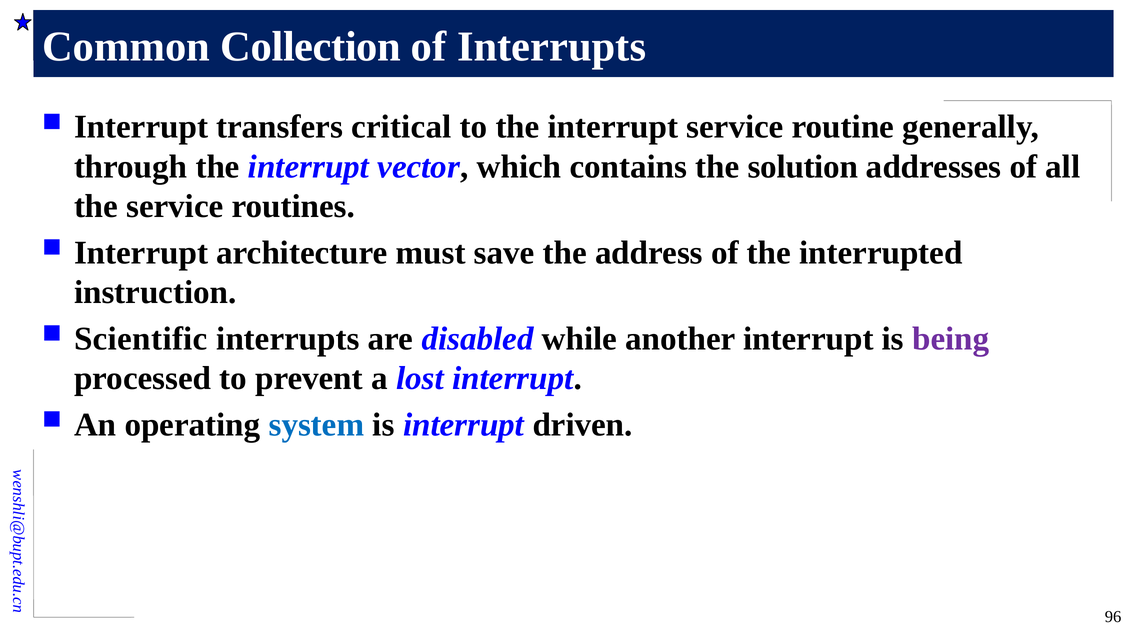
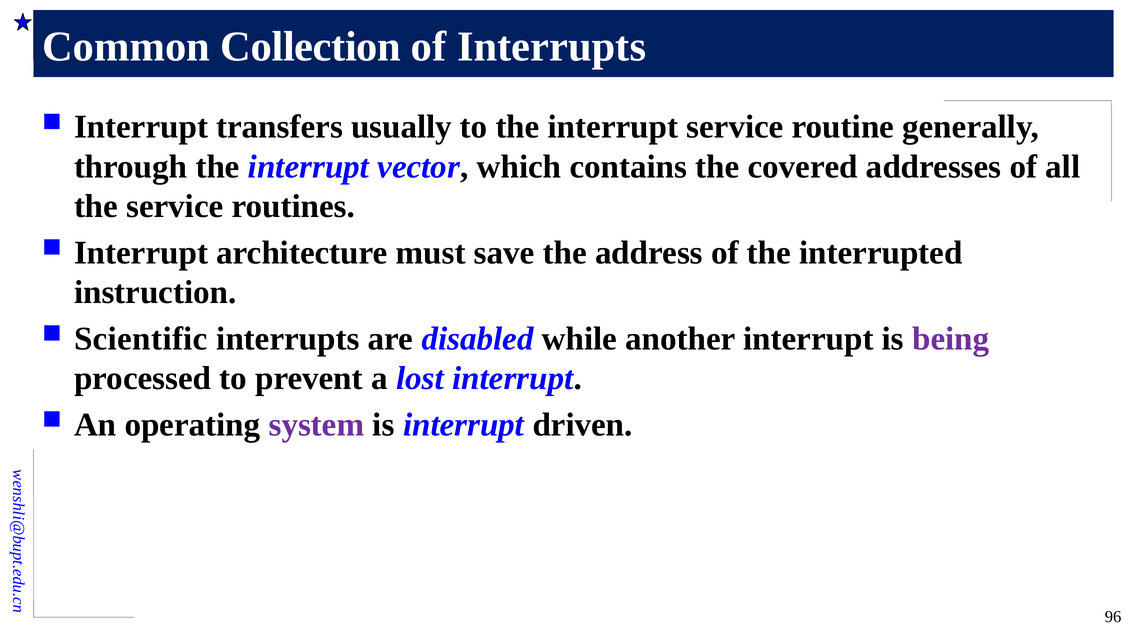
critical: critical -> usually
solution: solution -> covered
system colour: blue -> purple
